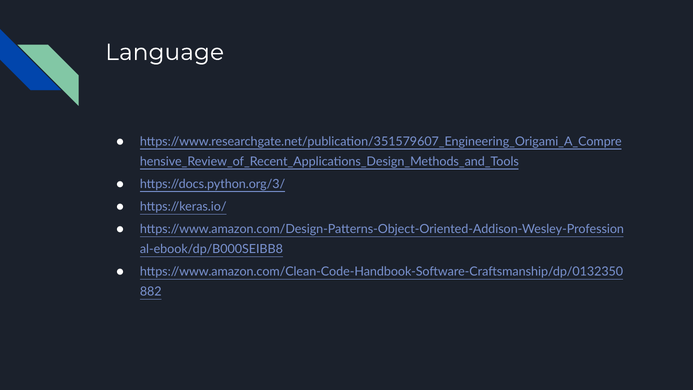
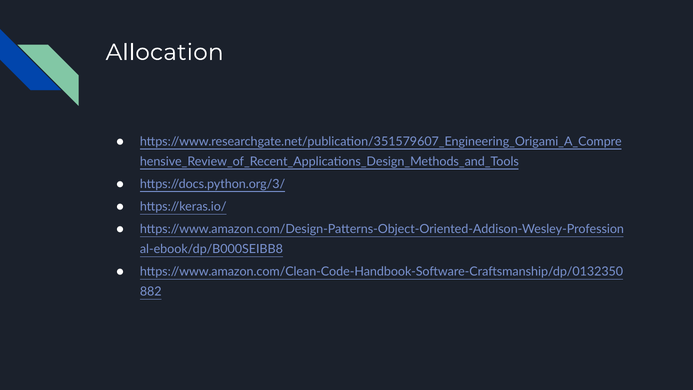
Language: Language -> Allocation
